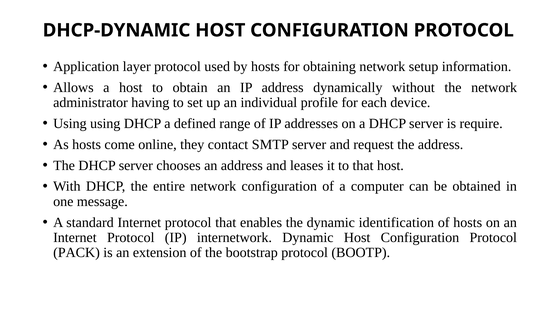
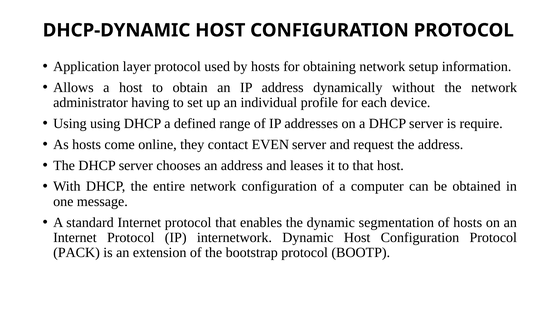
SMTP: SMTP -> EVEN
identification: identification -> segmentation
